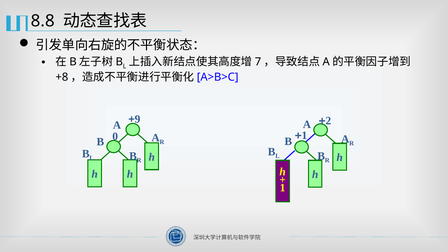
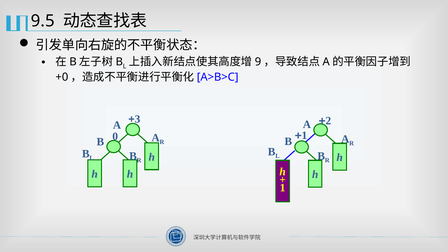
8.8: 8.8 -> 9.5
7: 7 -> 9
+8: +8 -> +0
9: 9 -> 3
